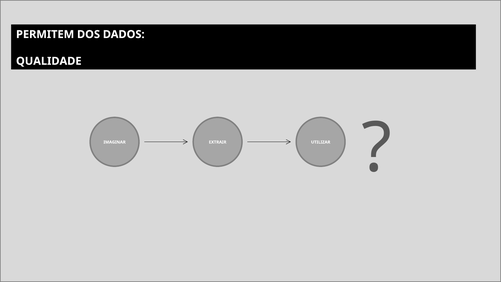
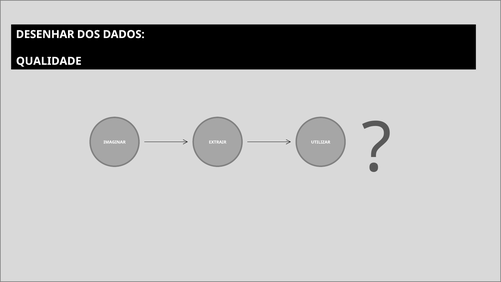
PERMITEM: PERMITEM -> DESENHAR
